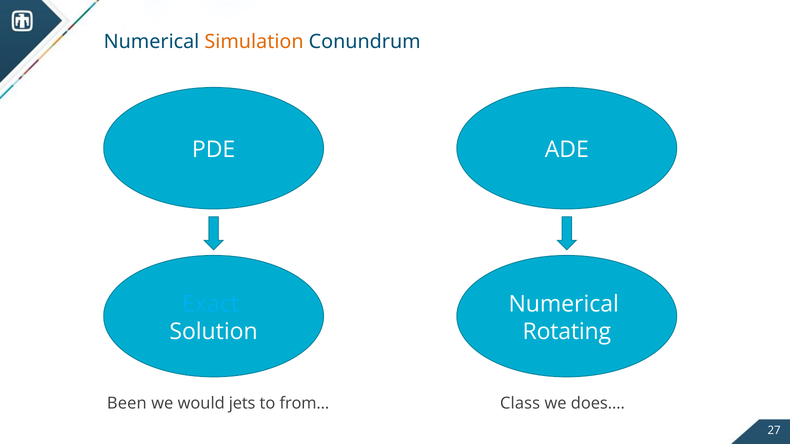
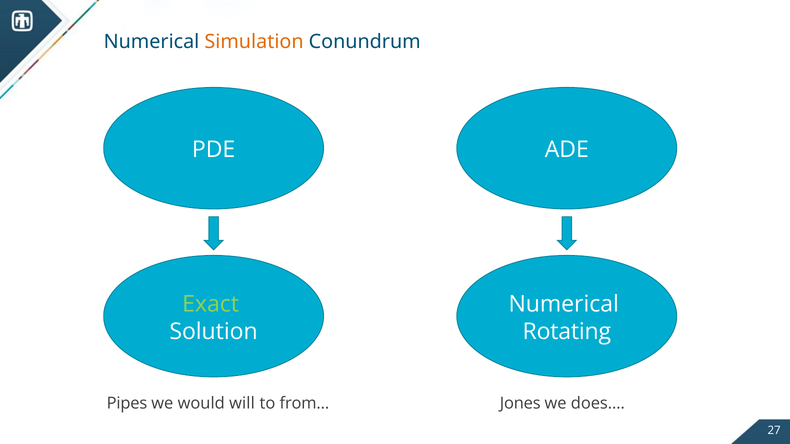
Exact colour: light blue -> light green
Been: Been -> Pipes
jets: jets -> will
Class: Class -> Jones
